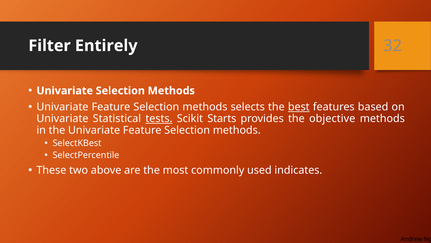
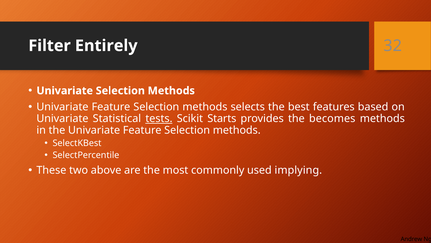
best underline: present -> none
objective: objective -> becomes
indicates: indicates -> implying
